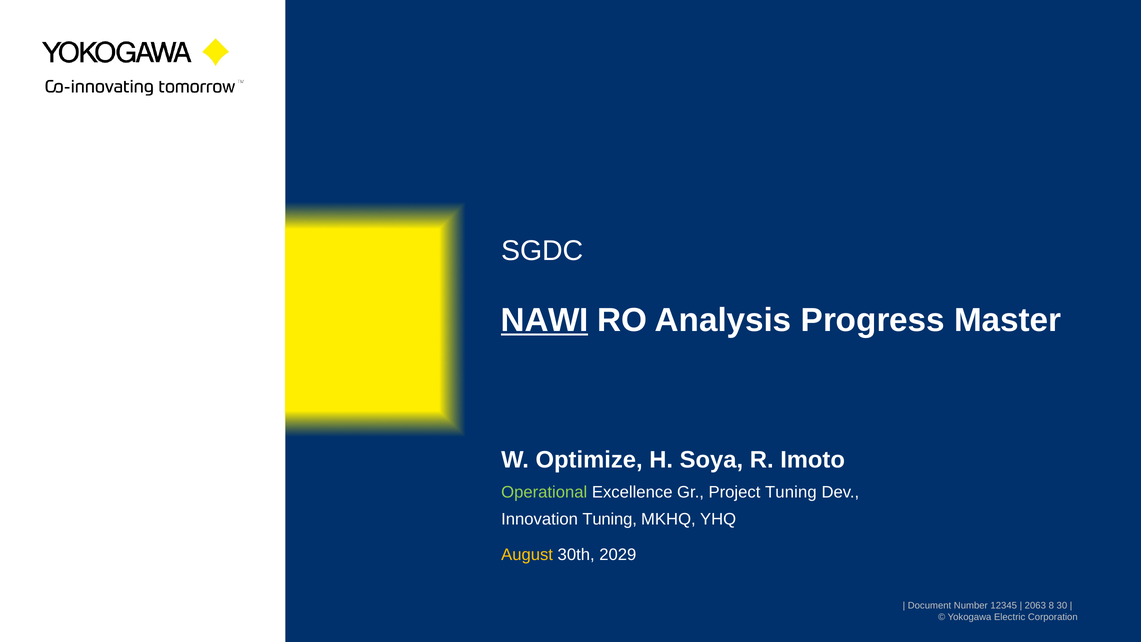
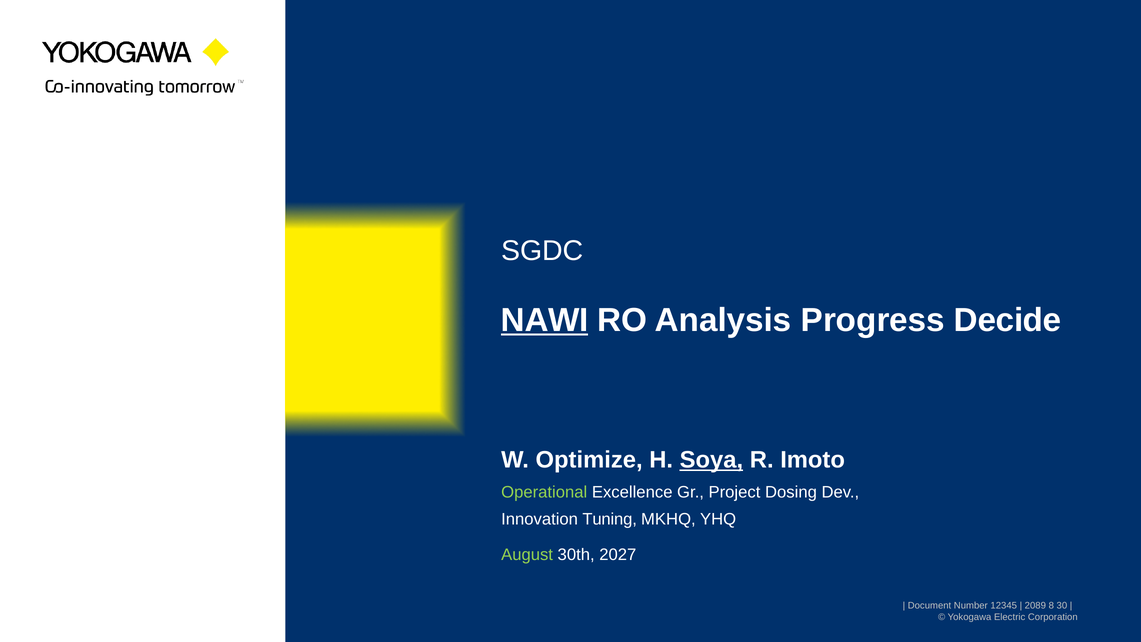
Master: Master -> Decide
Soya underline: none -> present
Project Tuning: Tuning -> Dosing
August colour: yellow -> light green
2029: 2029 -> 2027
2063: 2063 -> 2089
